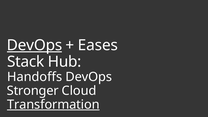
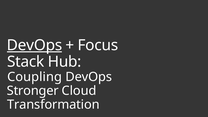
Eases: Eases -> Focus
Handoffs: Handoffs -> Coupling
Transformation underline: present -> none
